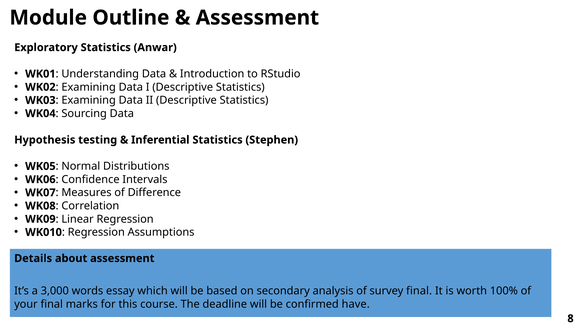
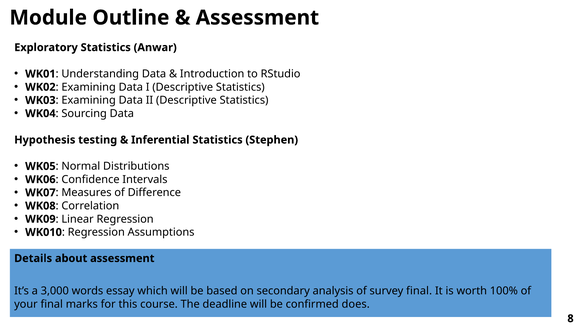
have: have -> does
